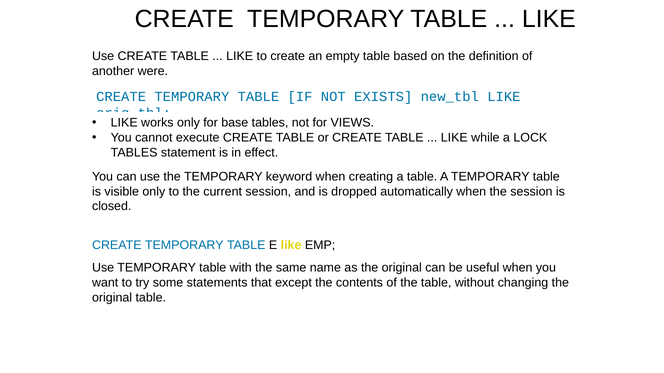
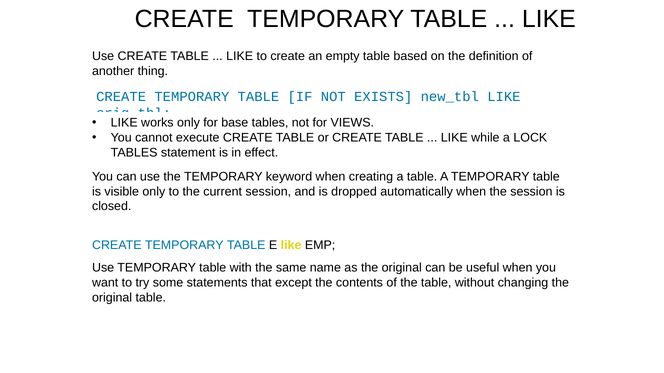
were: were -> thing
